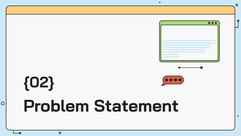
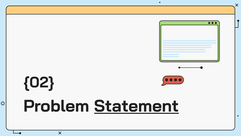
Statement underline: none -> present
